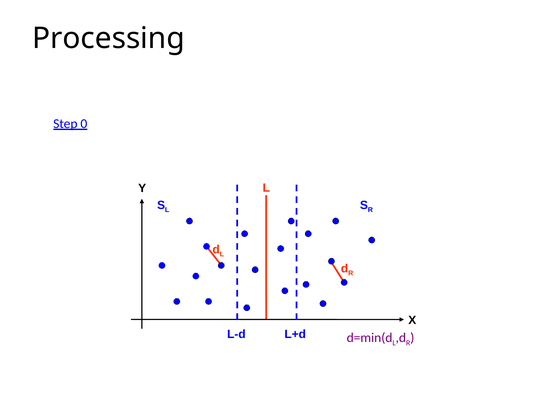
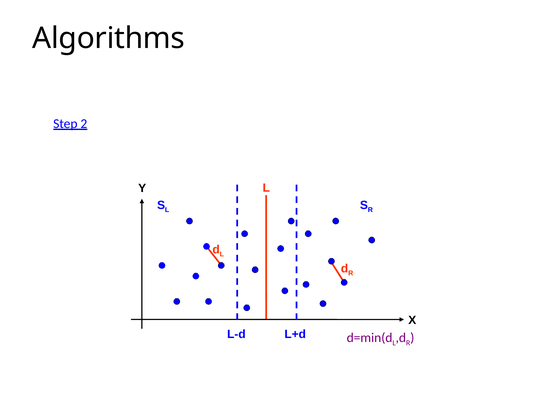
Processing: Processing -> Algorithms
0: 0 -> 2
